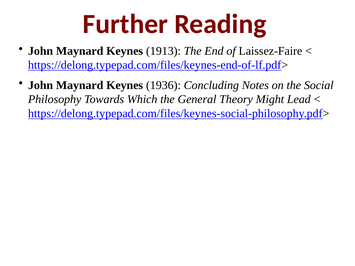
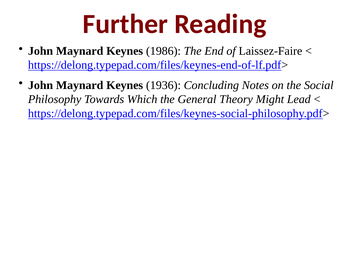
1913: 1913 -> 1986
